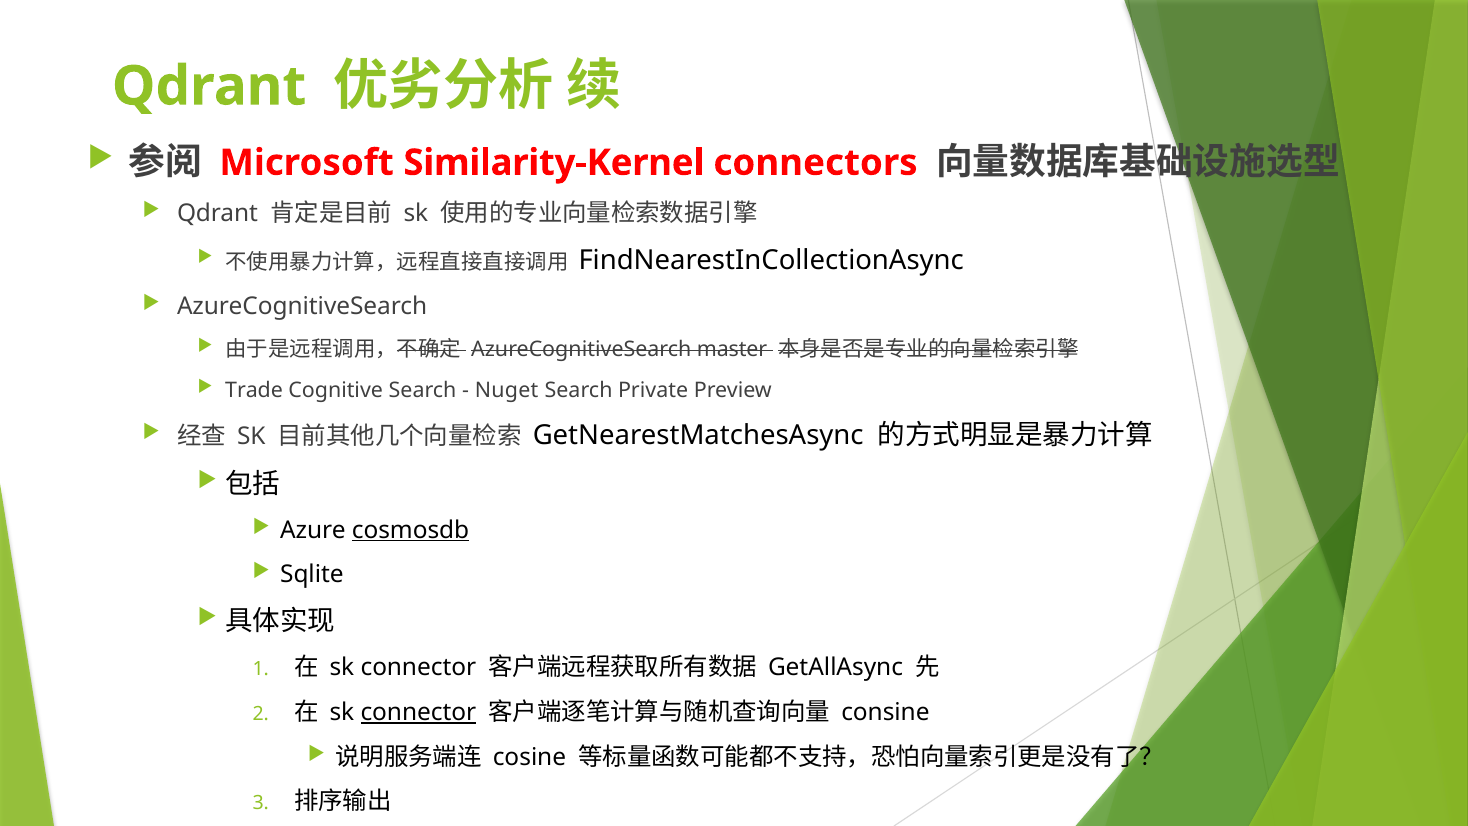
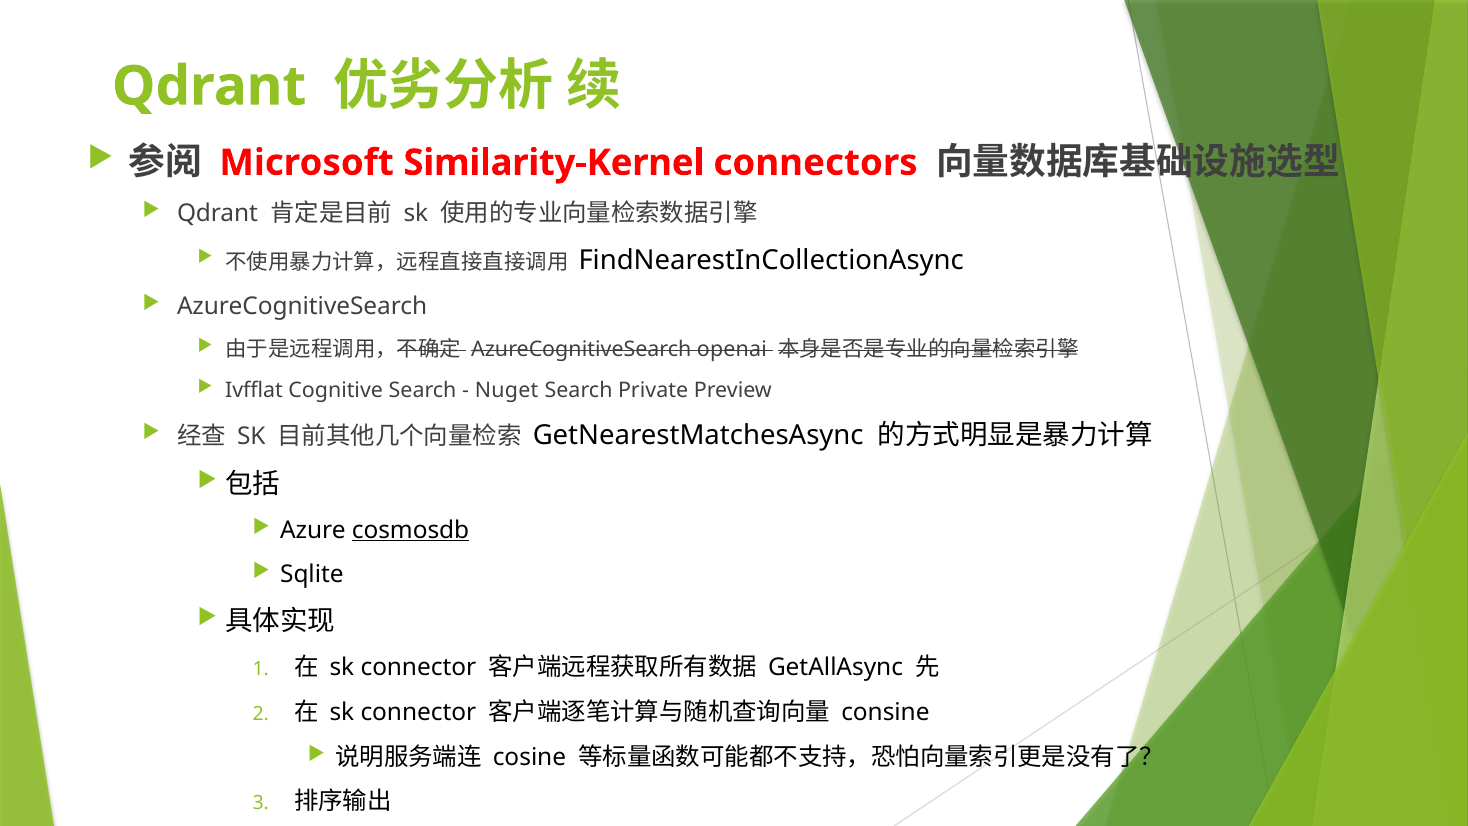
master: master -> openai
Trade: Trade -> Ivfflat
connector at (418, 712) underline: present -> none
